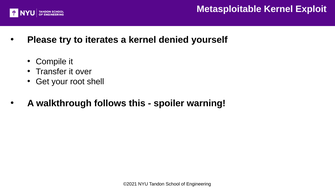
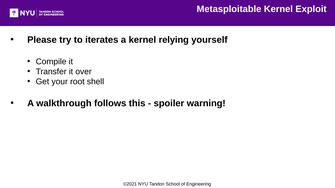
denied: denied -> relying
